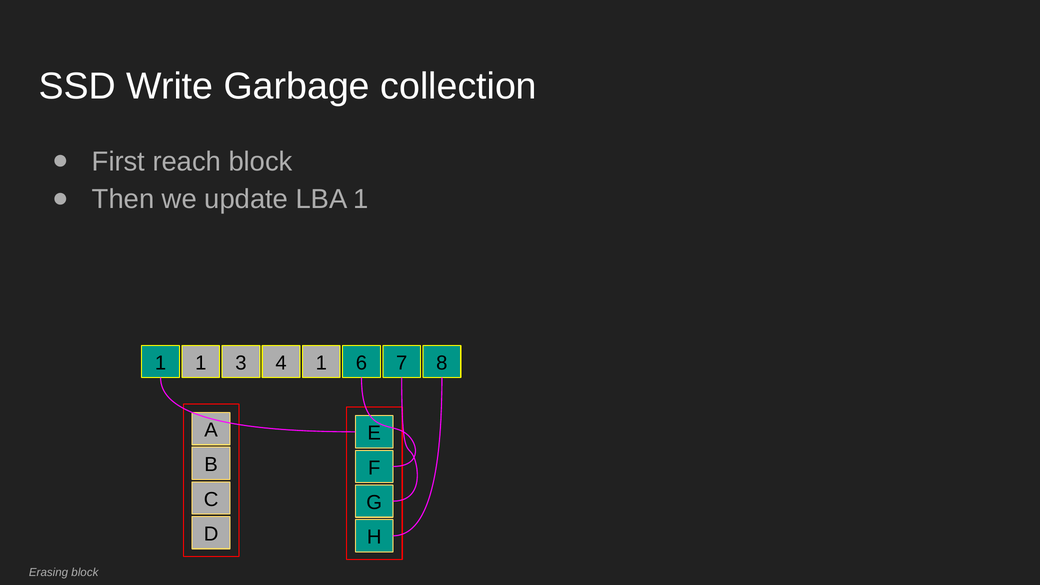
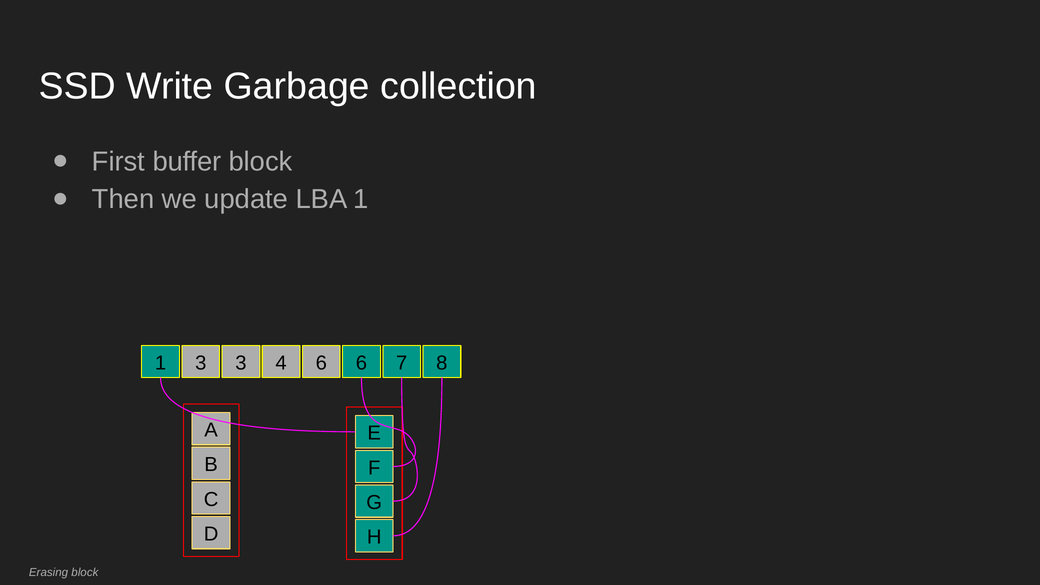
reach: reach -> buffer
1 at (201, 363): 1 -> 3
4 1: 1 -> 6
